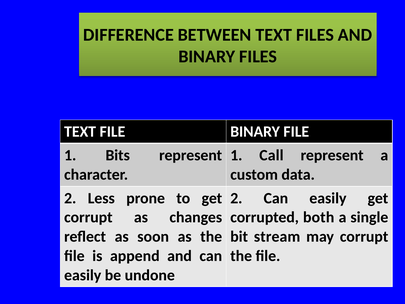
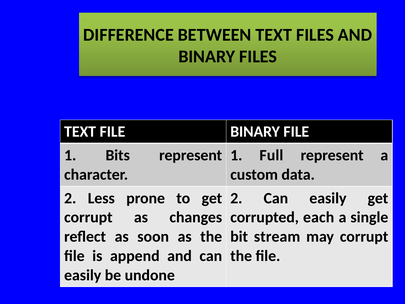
Call: Call -> Full
both: both -> each
